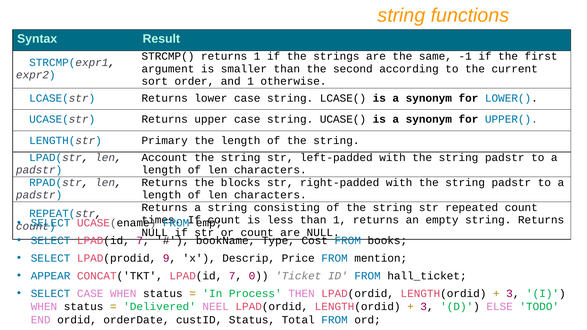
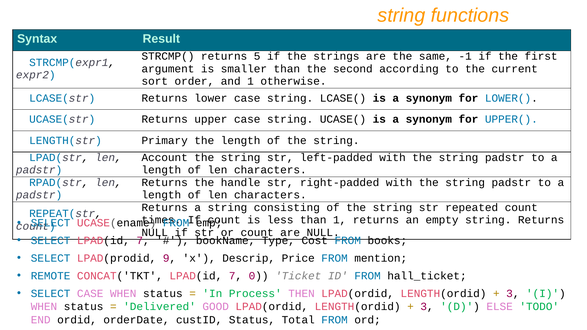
returns 1: 1 -> 5
blocks: blocks -> handle
APPEAR: APPEAR -> REMOTE
NEEL: NEEL -> GOOD
